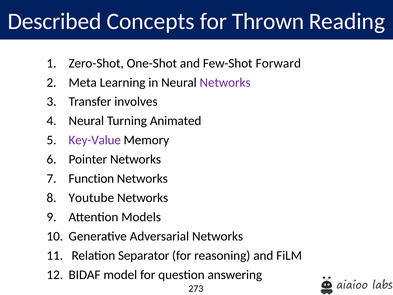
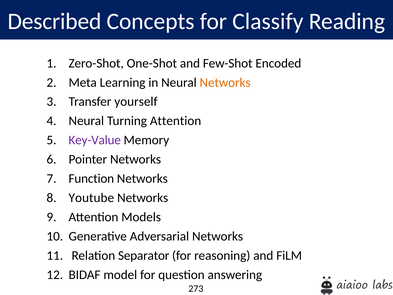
Thrown: Thrown -> Classify
Forward: Forward -> Encoded
Networks at (225, 82) colour: purple -> orange
involves: involves -> yourself
Turning Animated: Animated -> Attention
